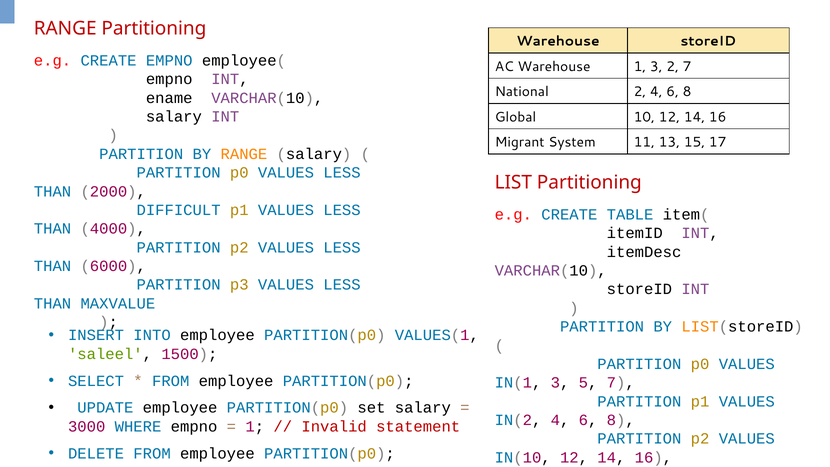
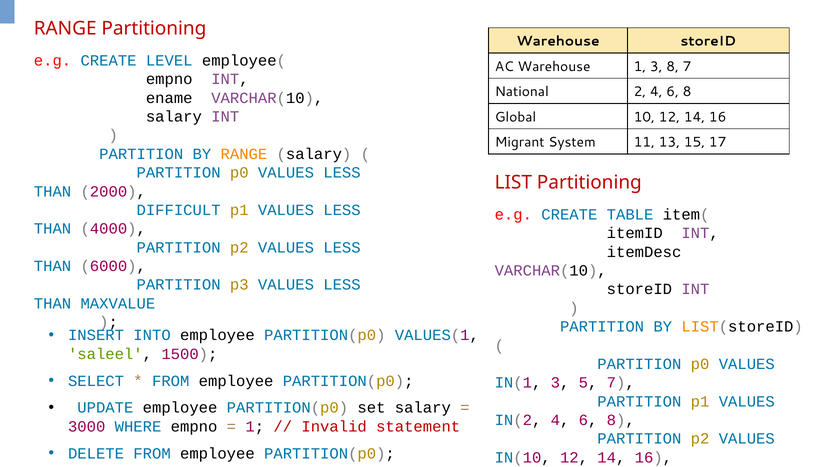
CREATE EMPNO: EMPNO -> LEVEL
3 2: 2 -> 8
